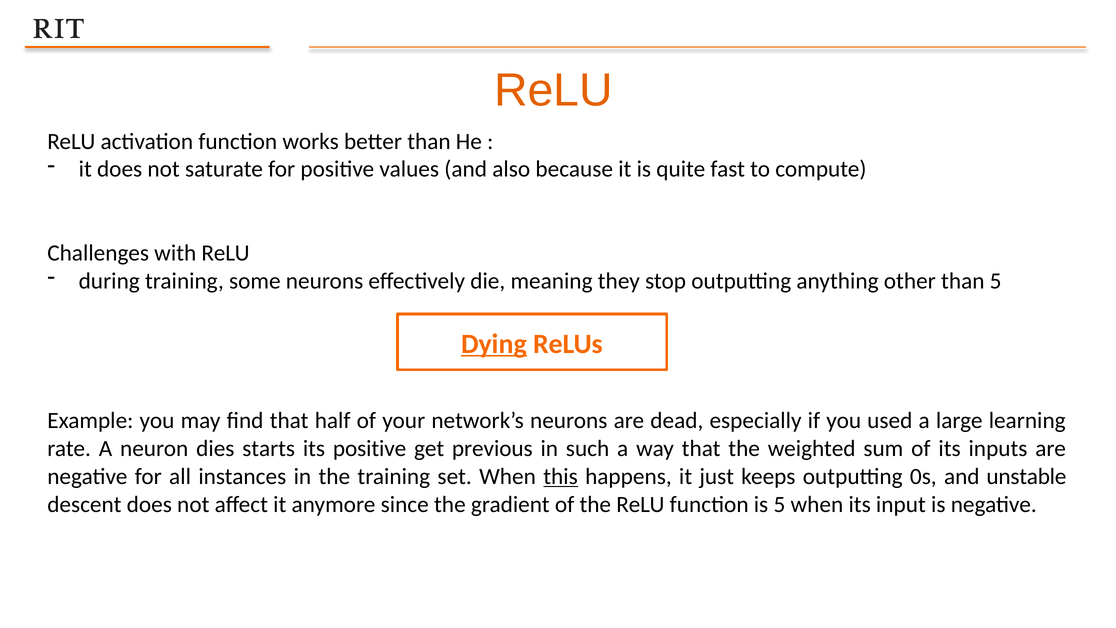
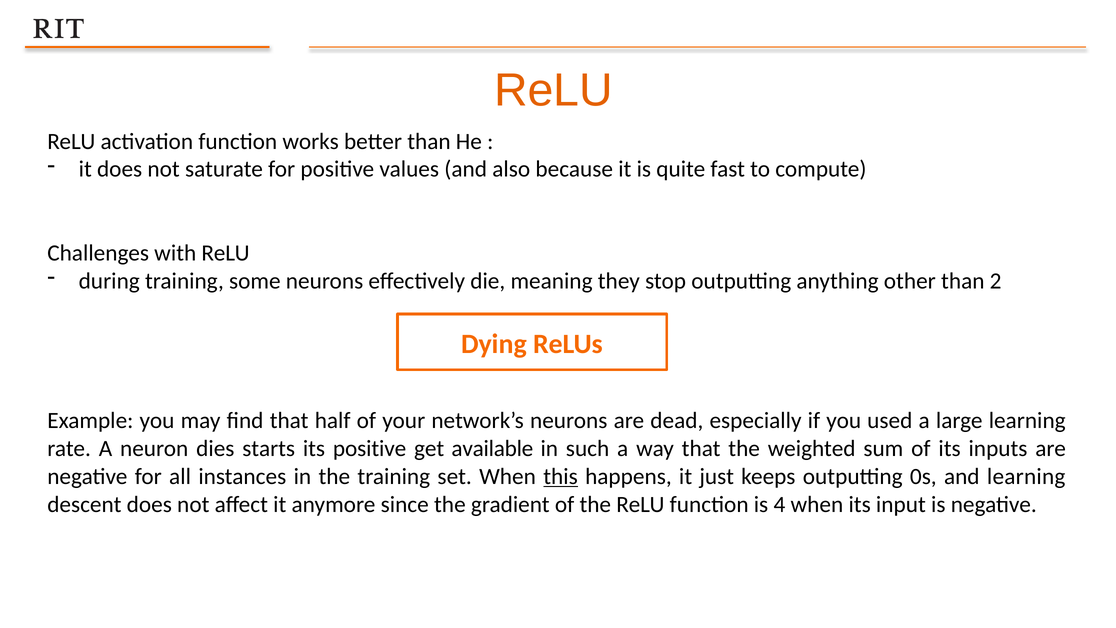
than 5: 5 -> 2
Dying underline: present -> none
previous: previous -> available
and unstable: unstable -> learning
is 5: 5 -> 4
